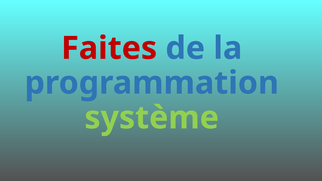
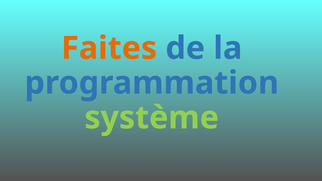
Faites colour: red -> orange
